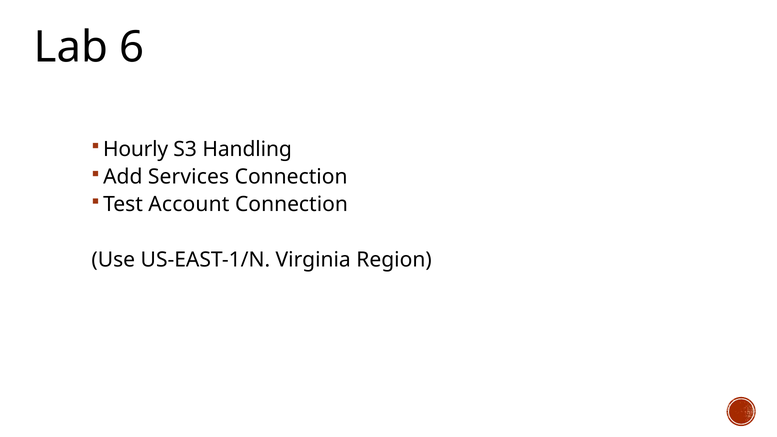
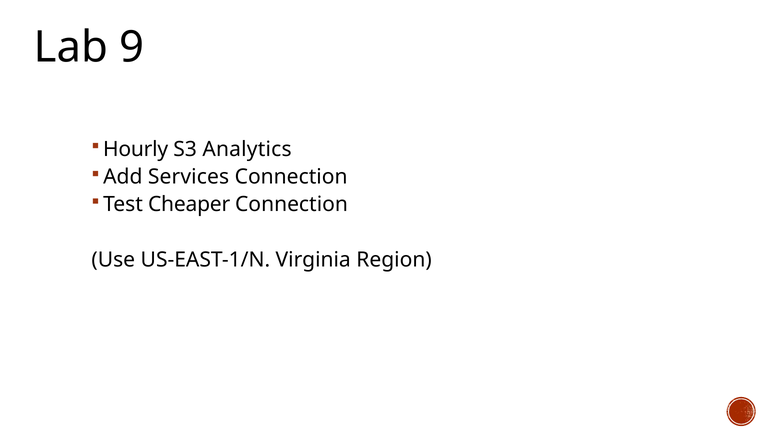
6: 6 -> 9
Handling: Handling -> Analytics
Account: Account -> Cheaper
